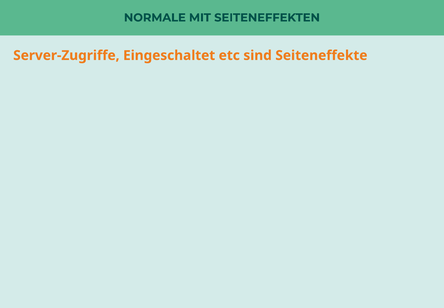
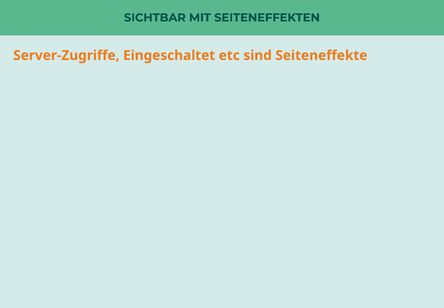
NORMALE: NORMALE -> SICHTBAR
